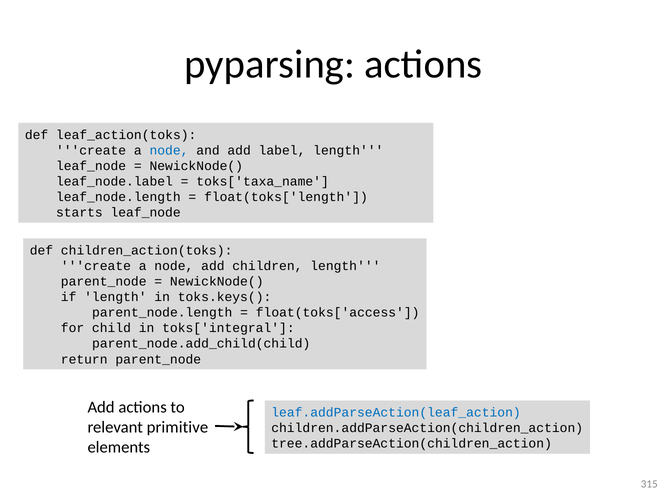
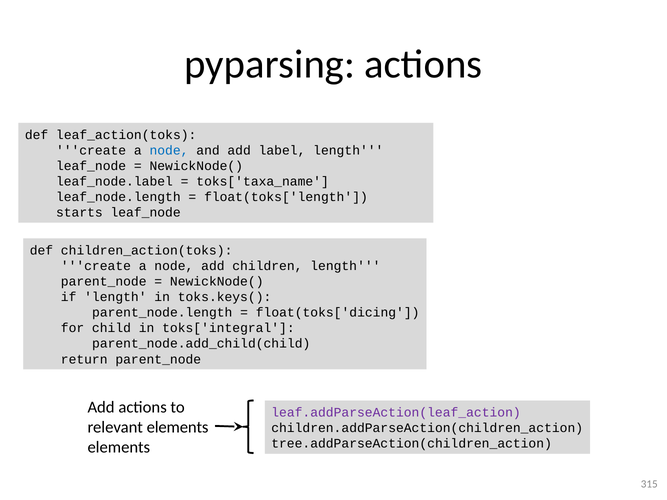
float(toks['access: float(toks['access -> float(toks['dicing
leaf.addParseAction(leaf_action colour: blue -> purple
relevant primitive: primitive -> elements
